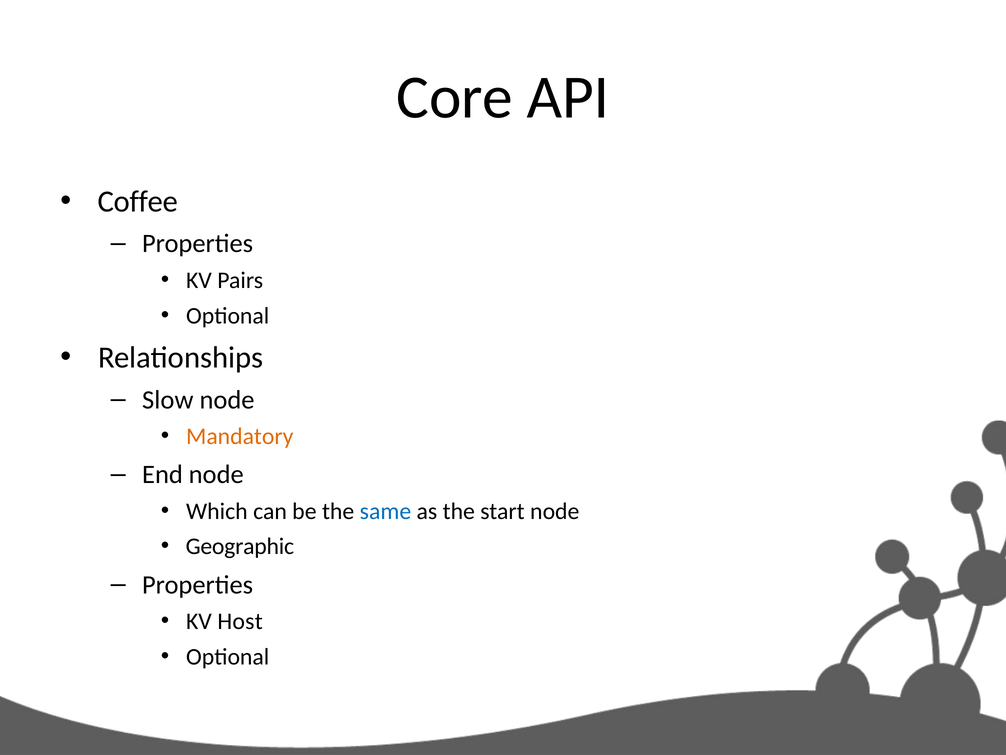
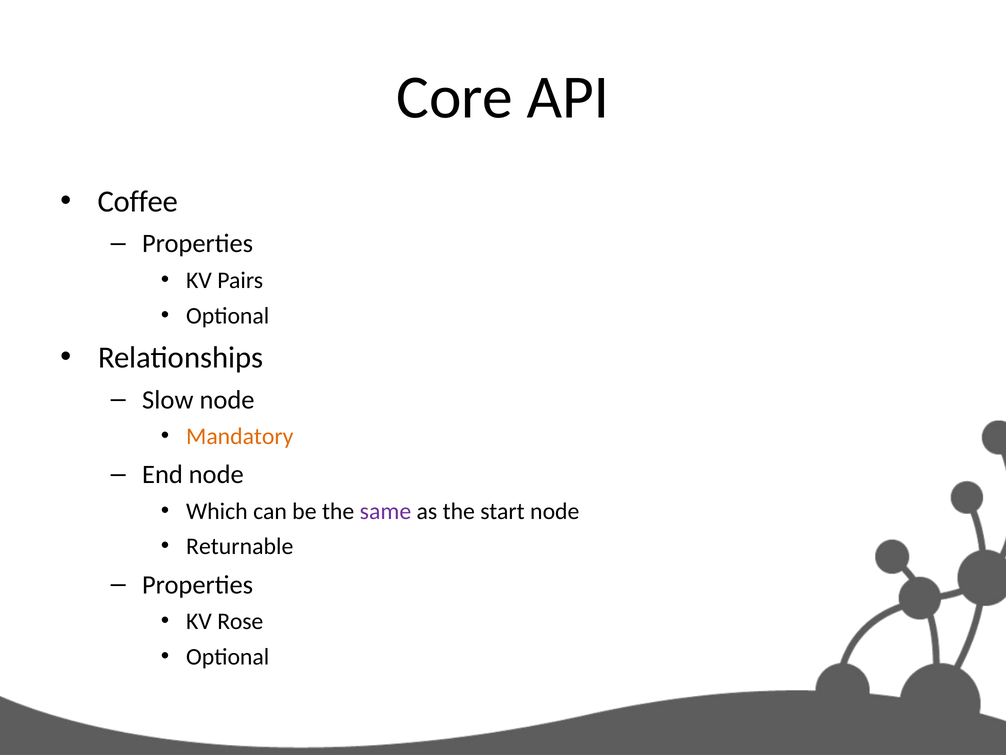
same colour: blue -> purple
Geographic: Geographic -> Returnable
Host: Host -> Rose
